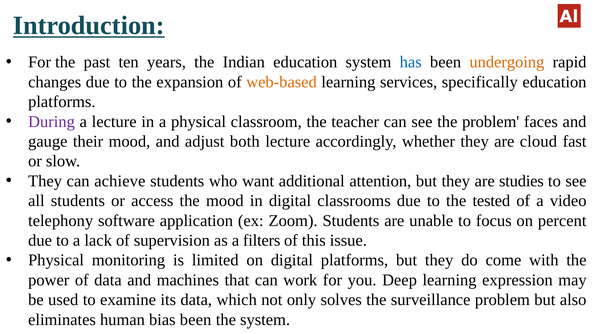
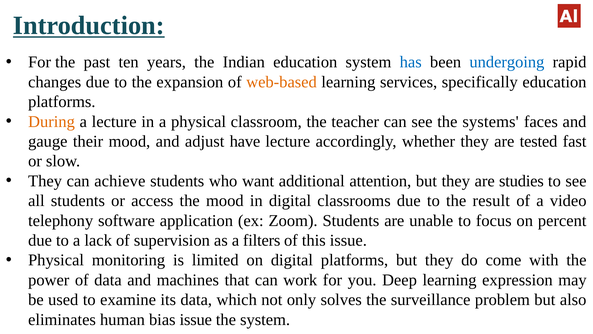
undergoing colour: orange -> blue
During colour: purple -> orange
the problem: problem -> systems
both: both -> have
cloud: cloud -> tested
tested: tested -> result
bias been: been -> issue
